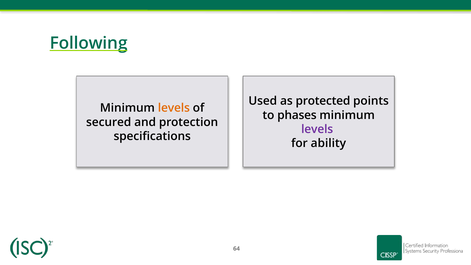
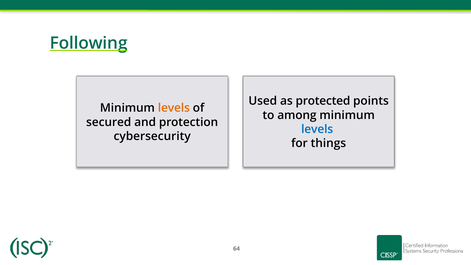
phases: phases -> among
levels at (317, 129) colour: purple -> blue
specifications: specifications -> cybersecurity
ability: ability -> things
